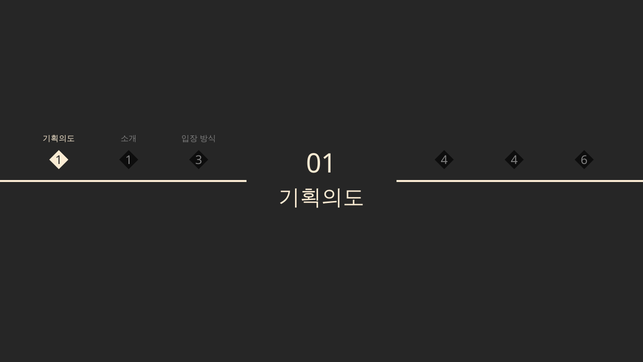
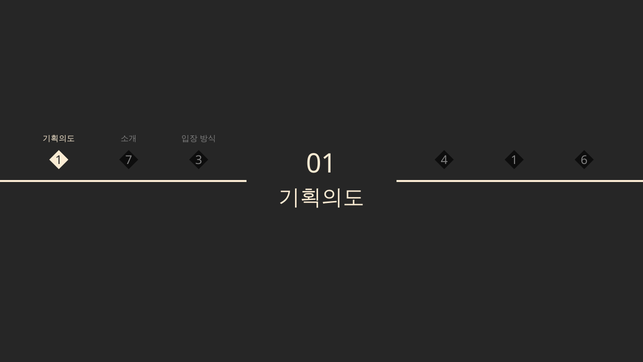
1 1: 1 -> 7
4 4: 4 -> 1
